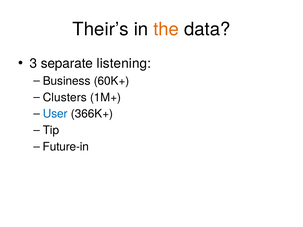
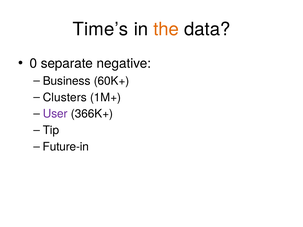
Their’s: Their’s -> Time’s
3: 3 -> 0
listening: listening -> negative
User colour: blue -> purple
